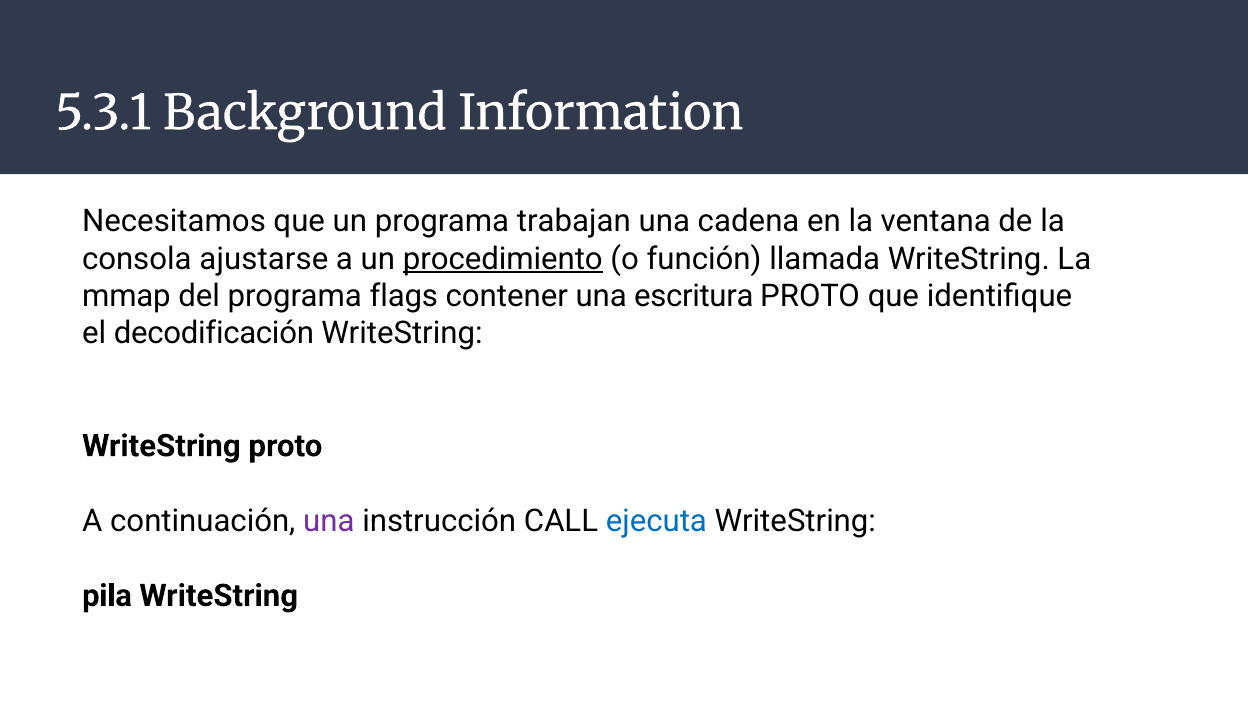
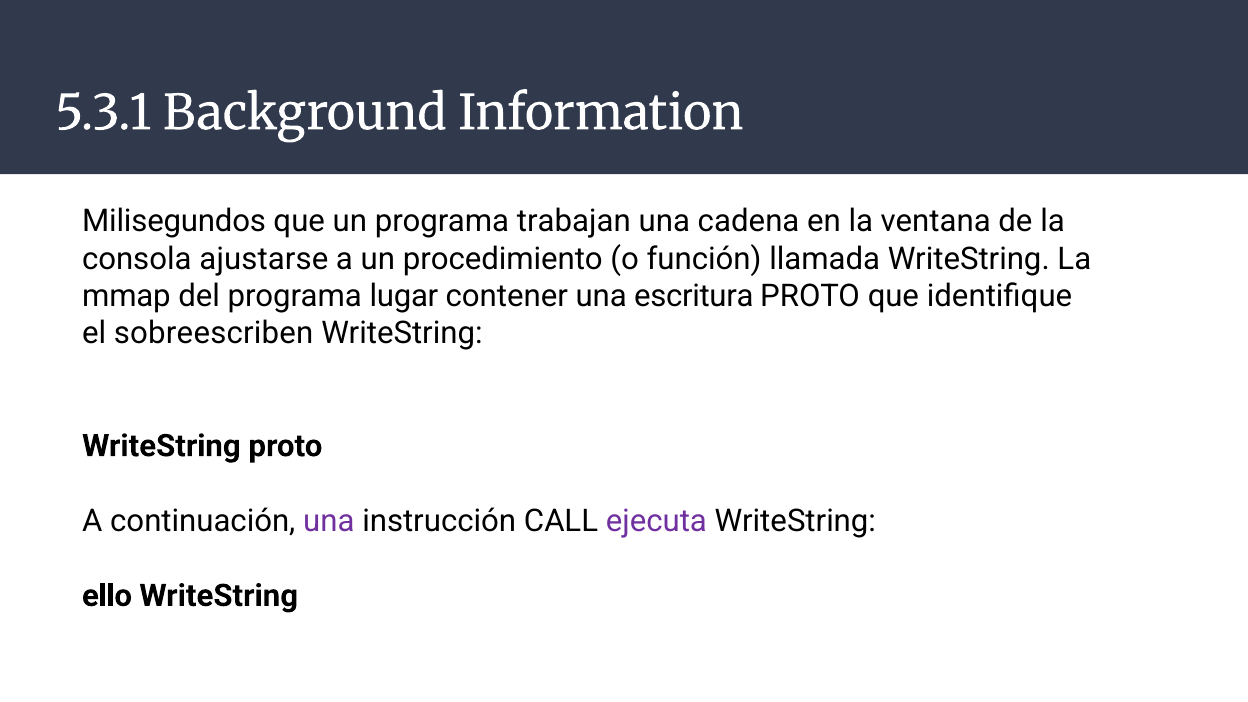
Necesitamos: Necesitamos -> Milisegundos
procedimiento underline: present -> none
flags: flags -> lugar
decodificación: decodificación -> sobreescriben
ejecuta colour: blue -> purple
pila: pila -> ello
